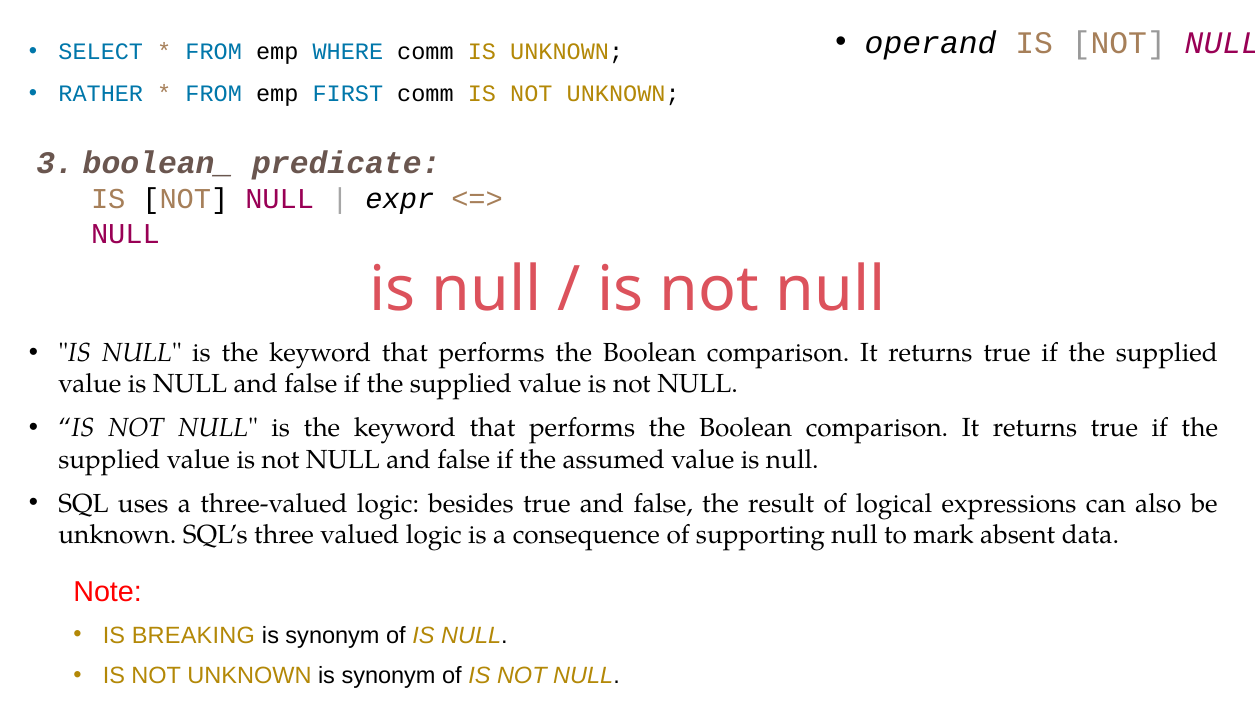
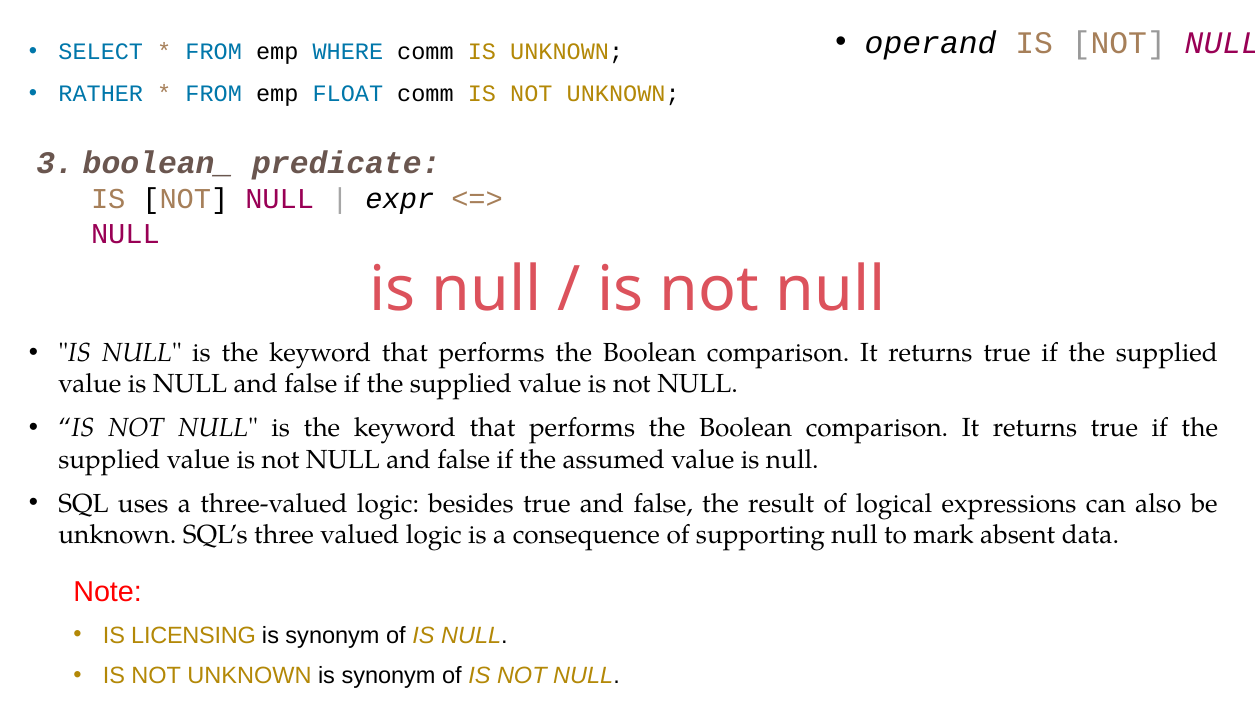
FIRST: FIRST -> FLOAT
BREAKING: BREAKING -> LICENSING
